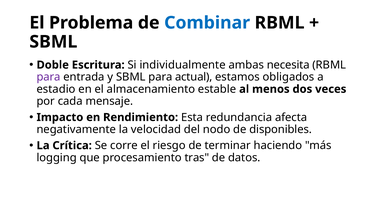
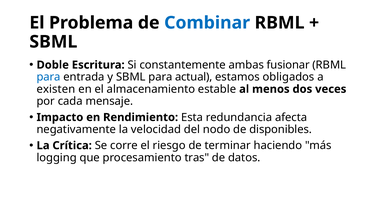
individualmente: individualmente -> constantemente
necesita: necesita -> fusionar
para at (49, 77) colour: purple -> blue
estadio: estadio -> existen
